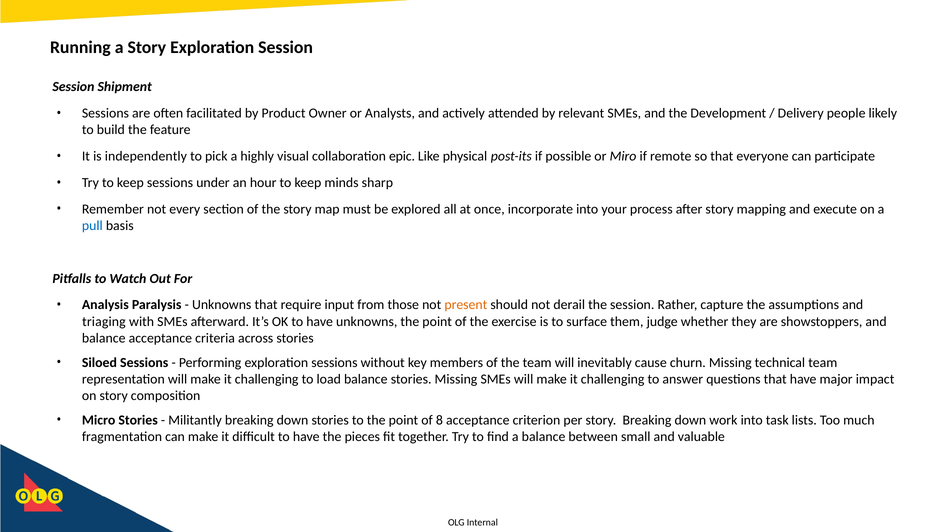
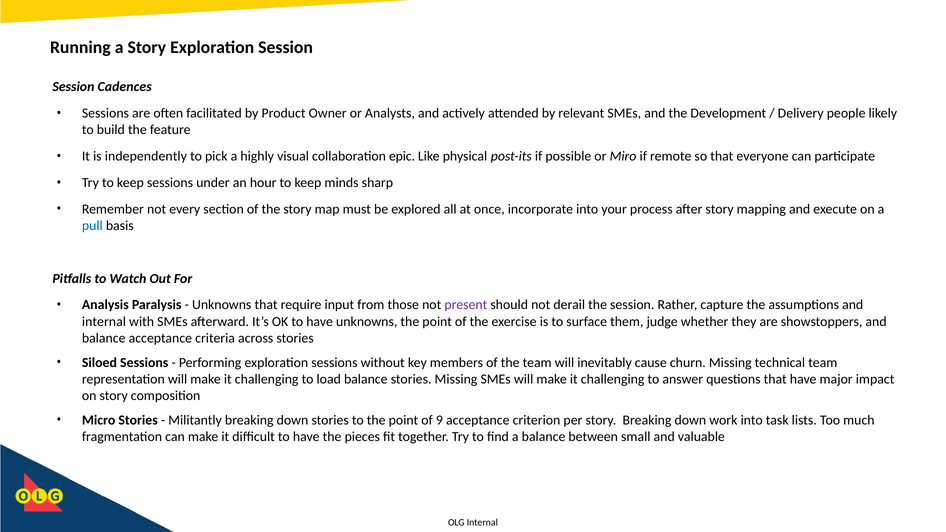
Shipment: Shipment -> Cadences
present colour: orange -> purple
triaging at (104, 322): triaging -> internal
8: 8 -> 9
